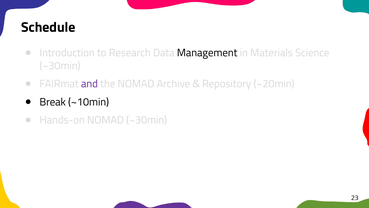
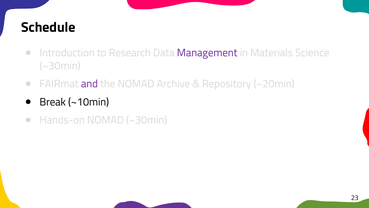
Management colour: black -> purple
